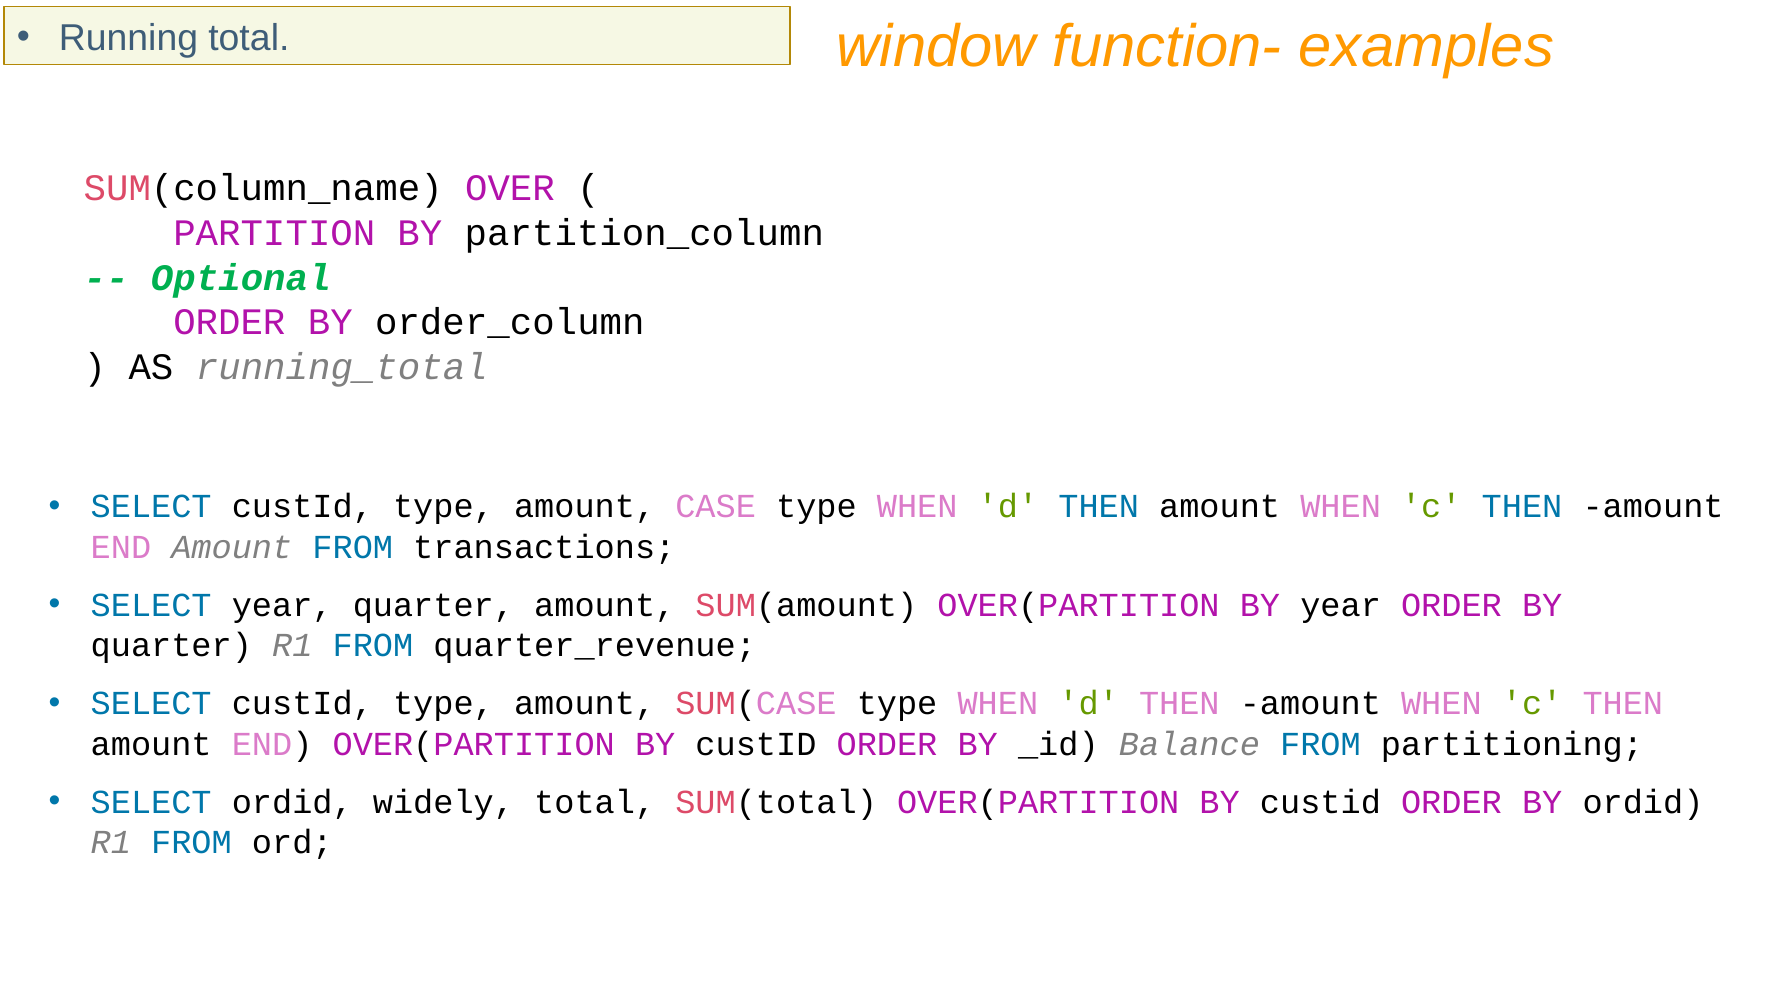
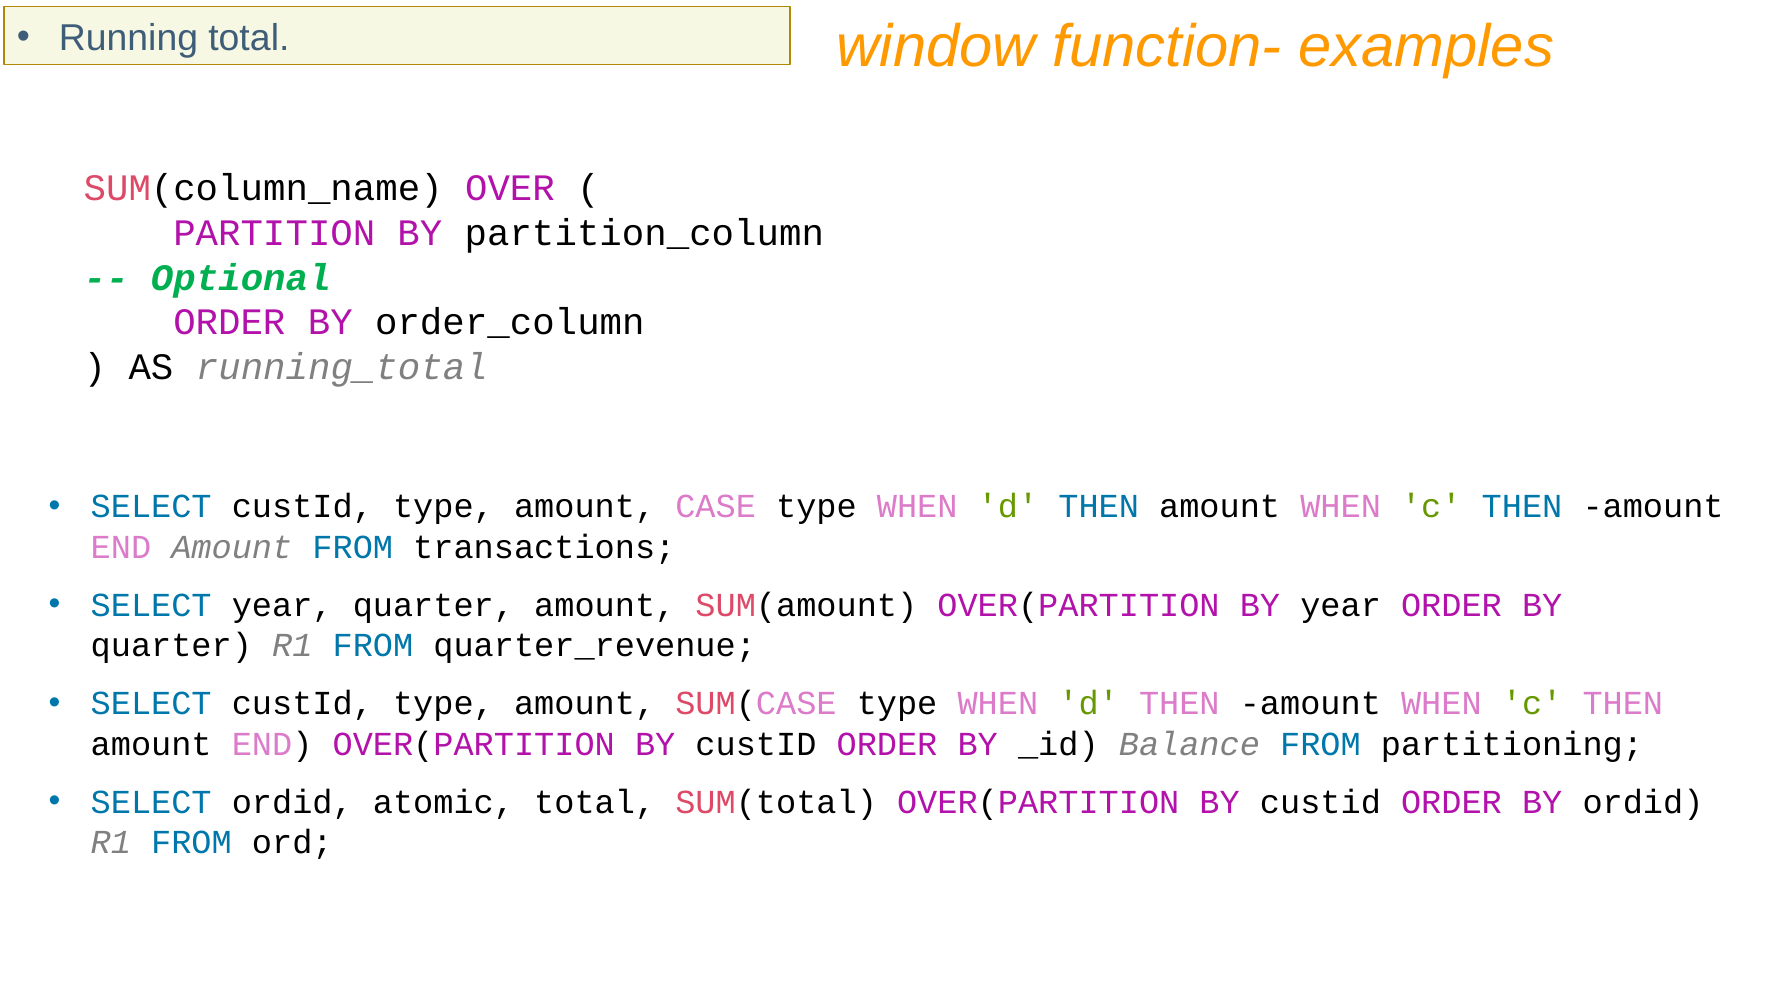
widely: widely -> atomic
